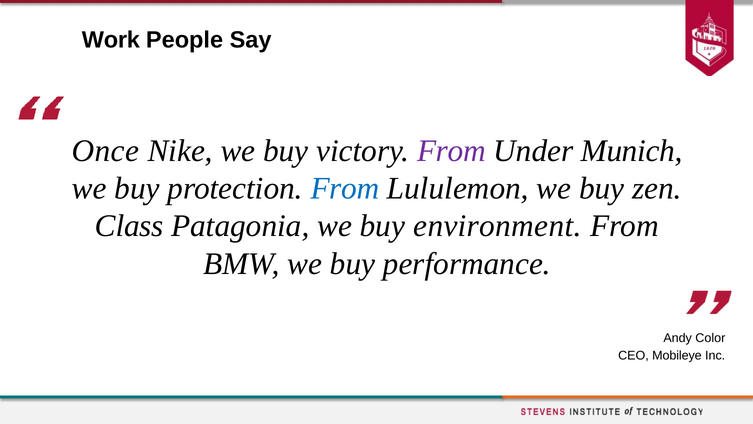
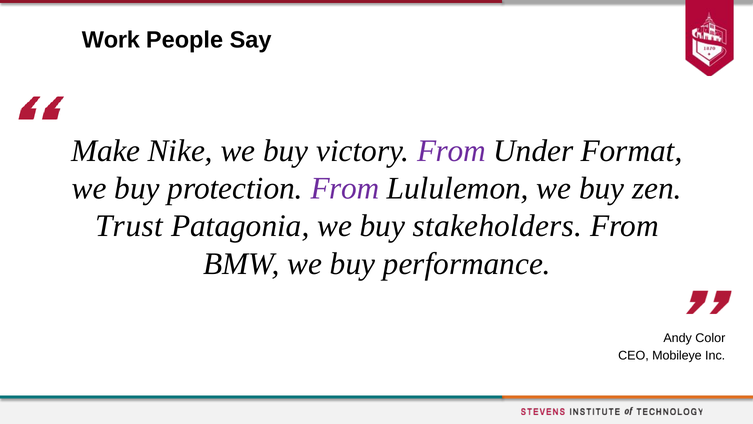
Once: Once -> Make
Munich: Munich -> Format
From at (345, 188) colour: blue -> purple
Class: Class -> Trust
environment: environment -> stakeholders
